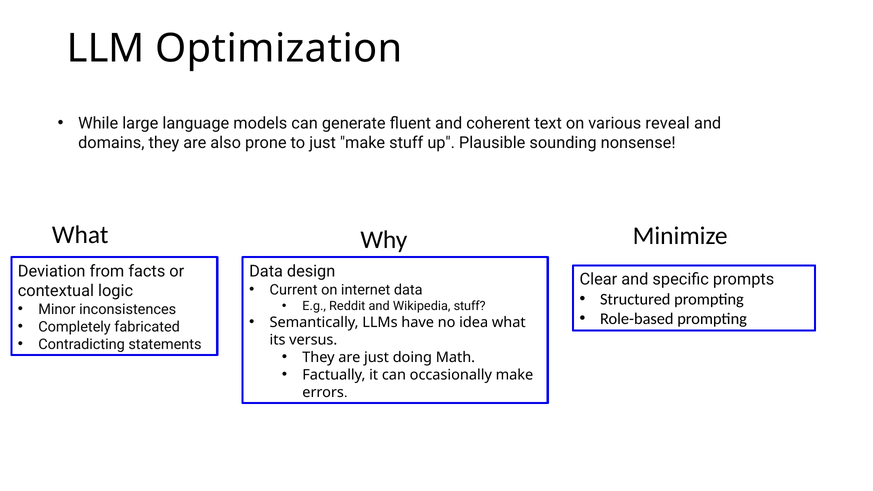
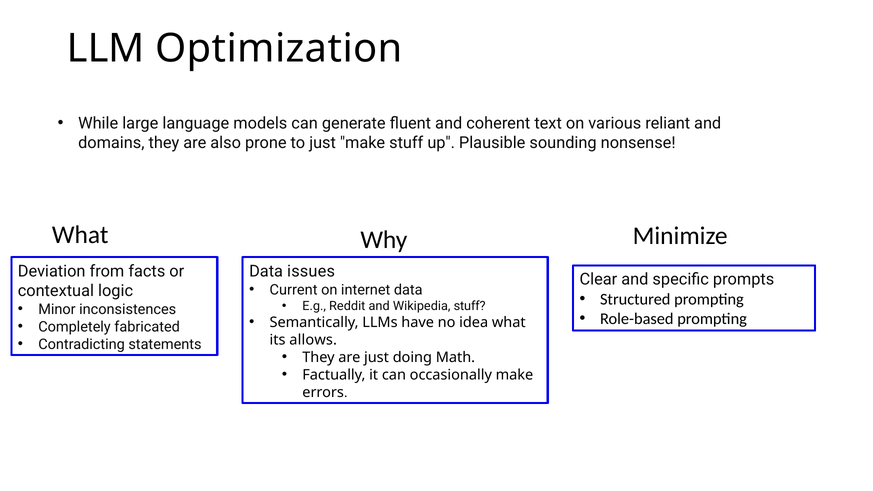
reveal: reveal -> reliant
design: design -> issues
versus: versus -> allows
